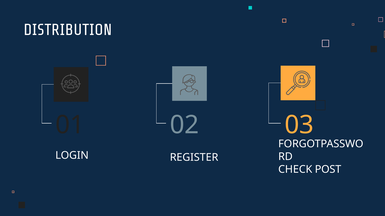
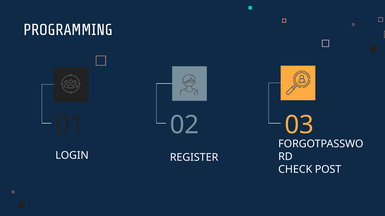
DISTRIBUTION: DISTRIBUTION -> PROGRAMMING
